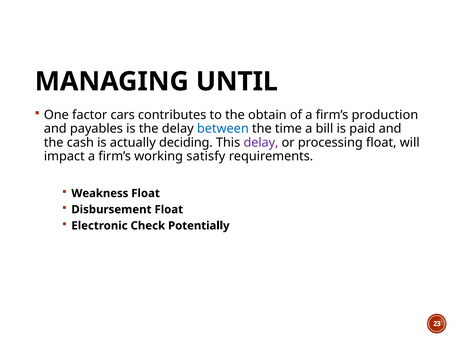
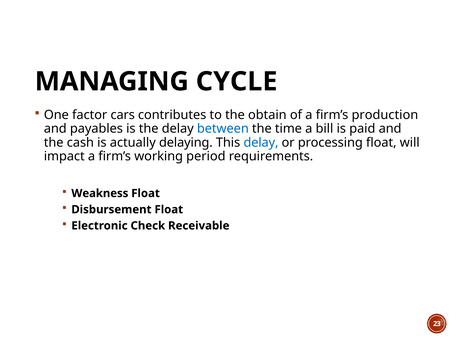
UNTIL: UNTIL -> CYCLE
deciding: deciding -> delaying
delay at (261, 142) colour: purple -> blue
satisfy: satisfy -> period
Potentially: Potentially -> Receivable
